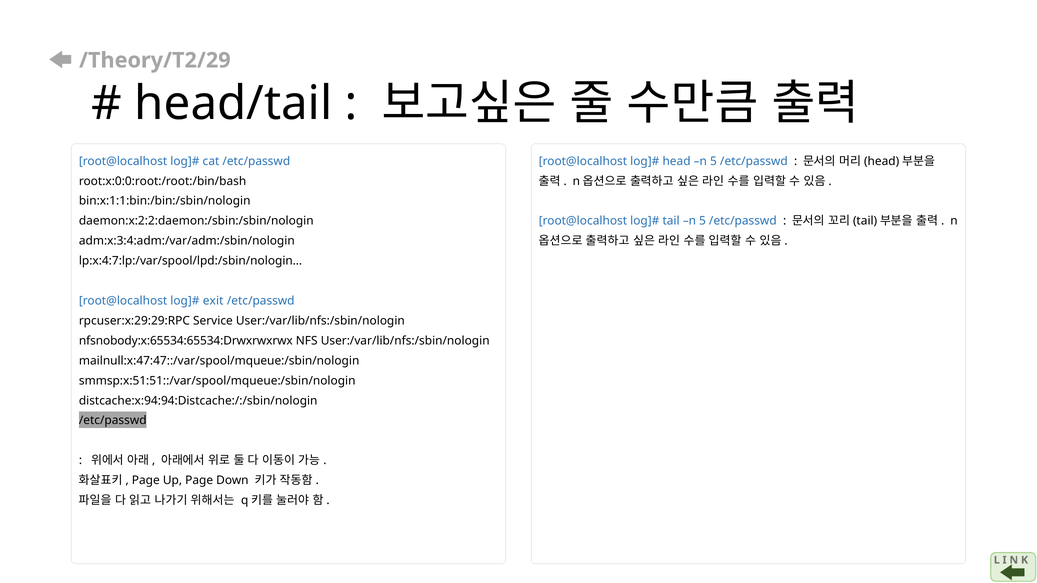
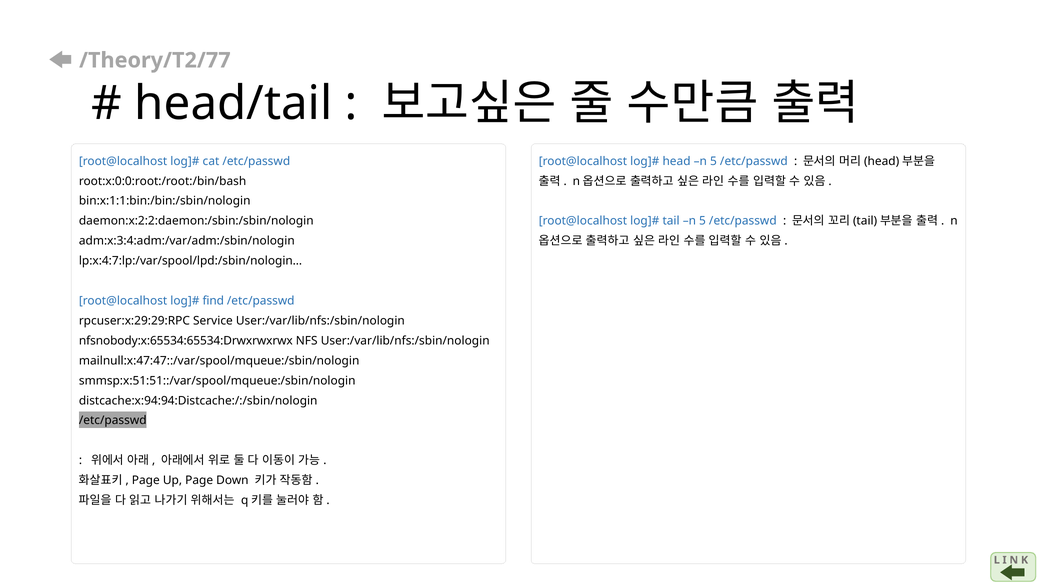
/Theory/T2/29: /Theory/T2/29 -> /Theory/T2/77
exit: exit -> find
